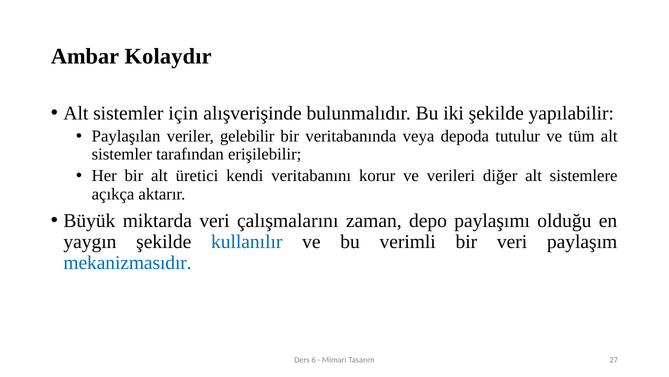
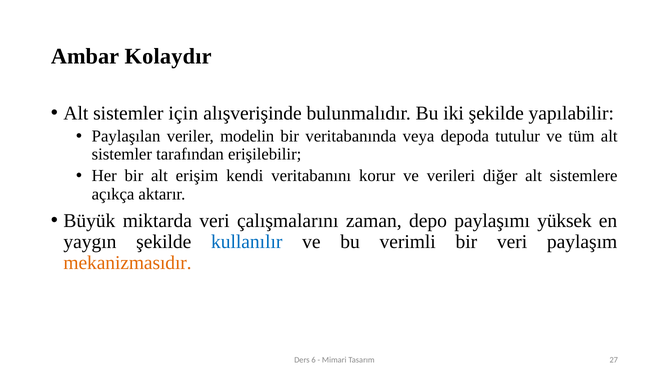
gelebilir: gelebilir -> modelin
üretici: üretici -> erişim
olduğu: olduğu -> yüksek
mekanizmasıdır colour: blue -> orange
